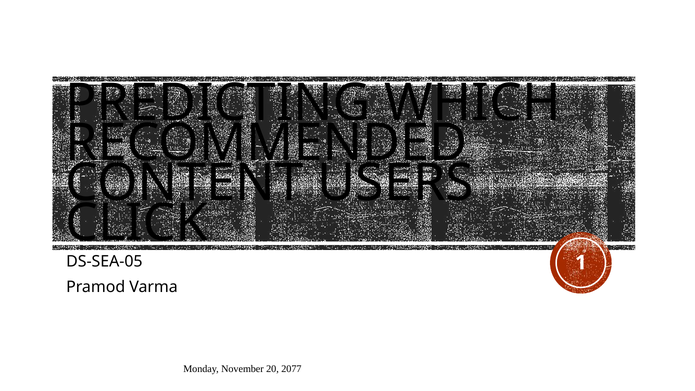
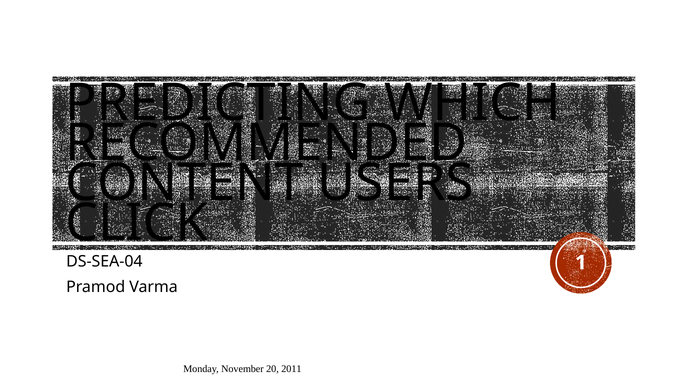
DS-SEA-05: DS-SEA-05 -> DS-SEA-04
2077: 2077 -> 2011
